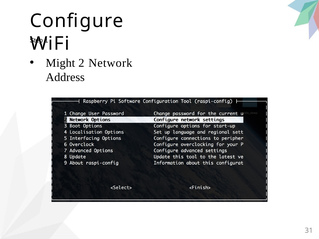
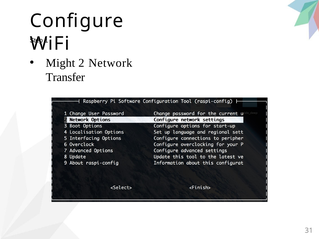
Address: Address -> Transfer
